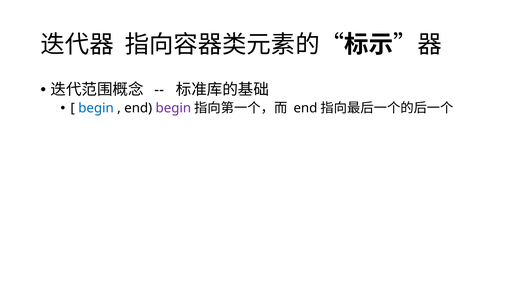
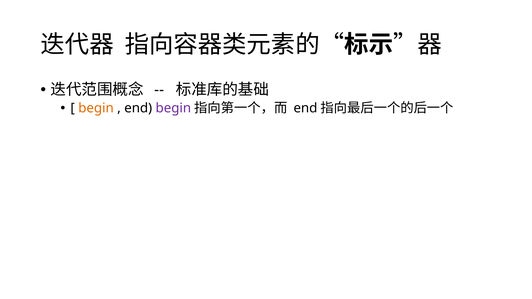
begin at (96, 108) colour: blue -> orange
